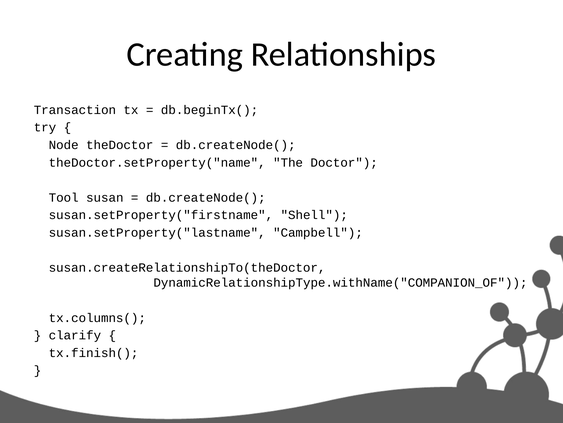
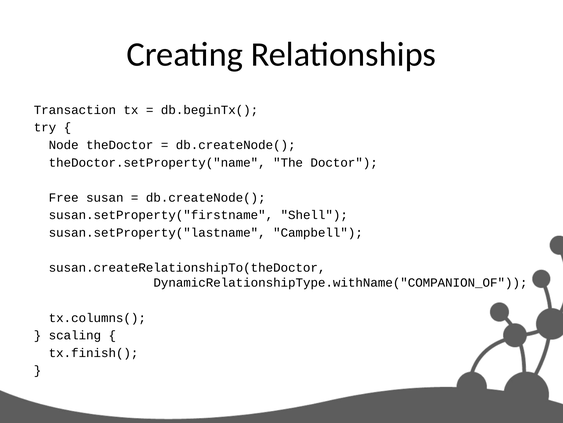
Tool: Tool -> Free
clarify: clarify -> scaling
